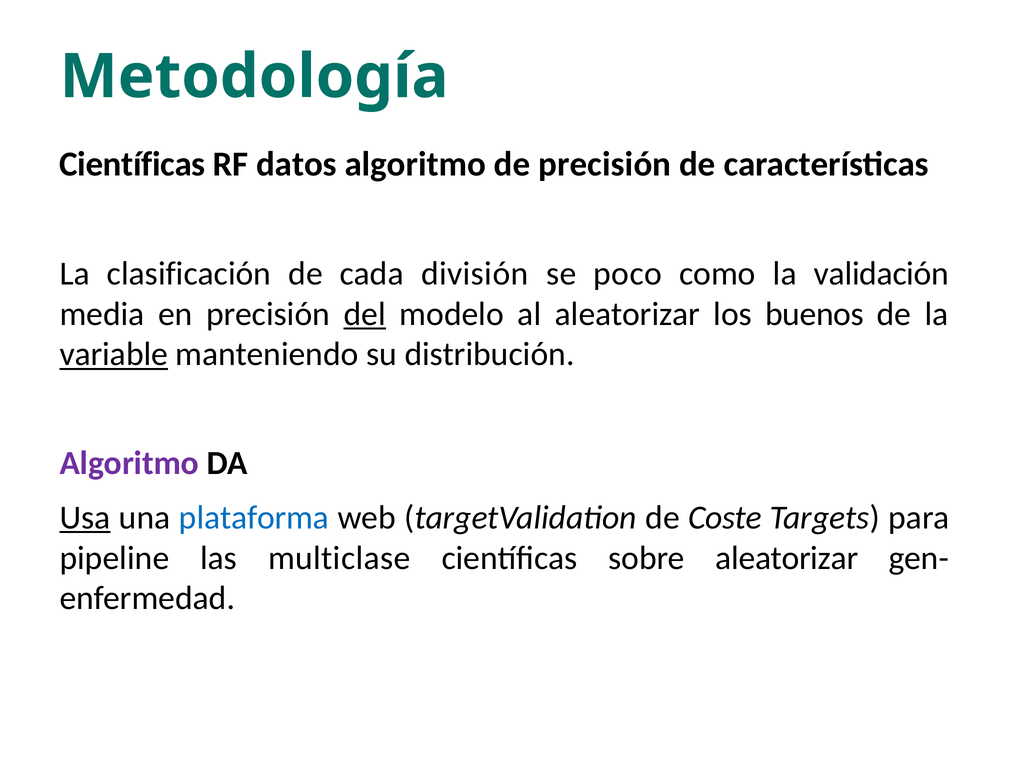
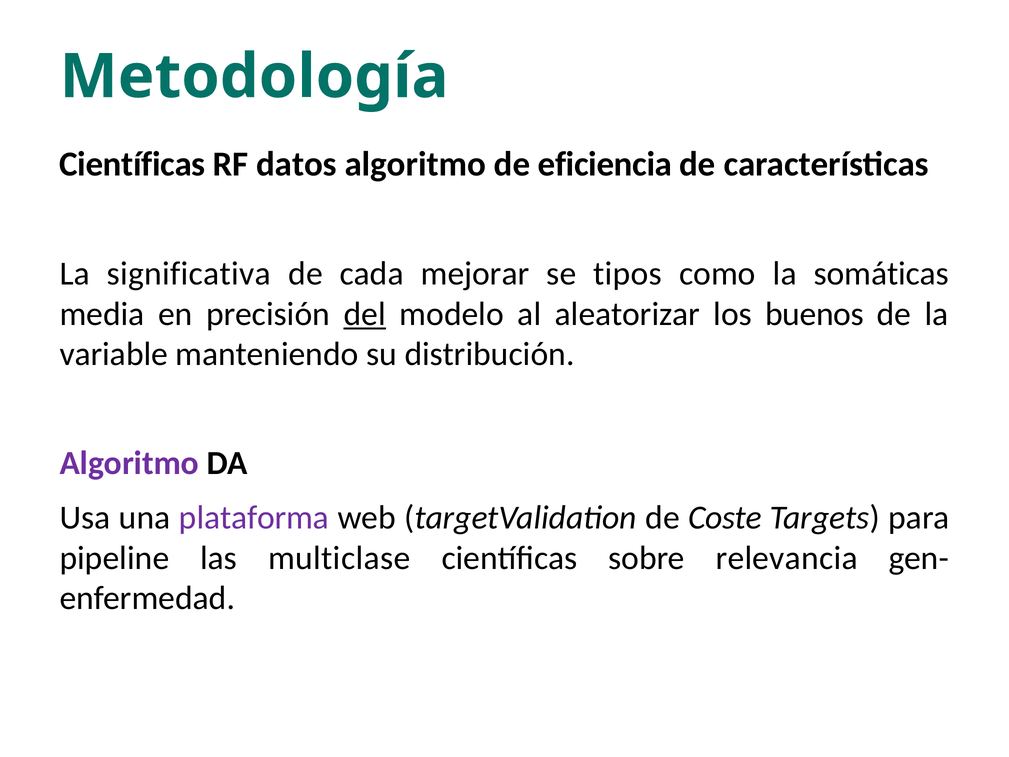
de precisión: precisión -> eficiencia
clasificación: clasificación -> significativa
división: división -> mejorar
poco: poco -> tipos
validación: validación -> somáticas
variable underline: present -> none
Usa underline: present -> none
plataforma colour: blue -> purple
sobre aleatorizar: aleatorizar -> relevancia
